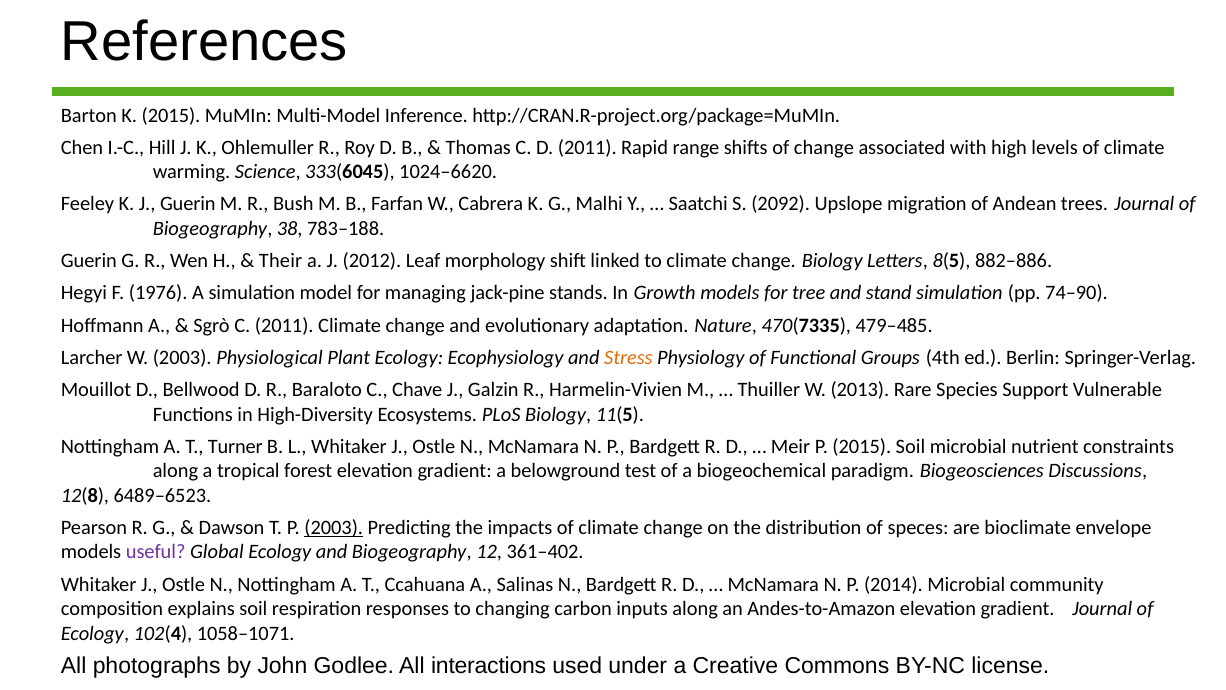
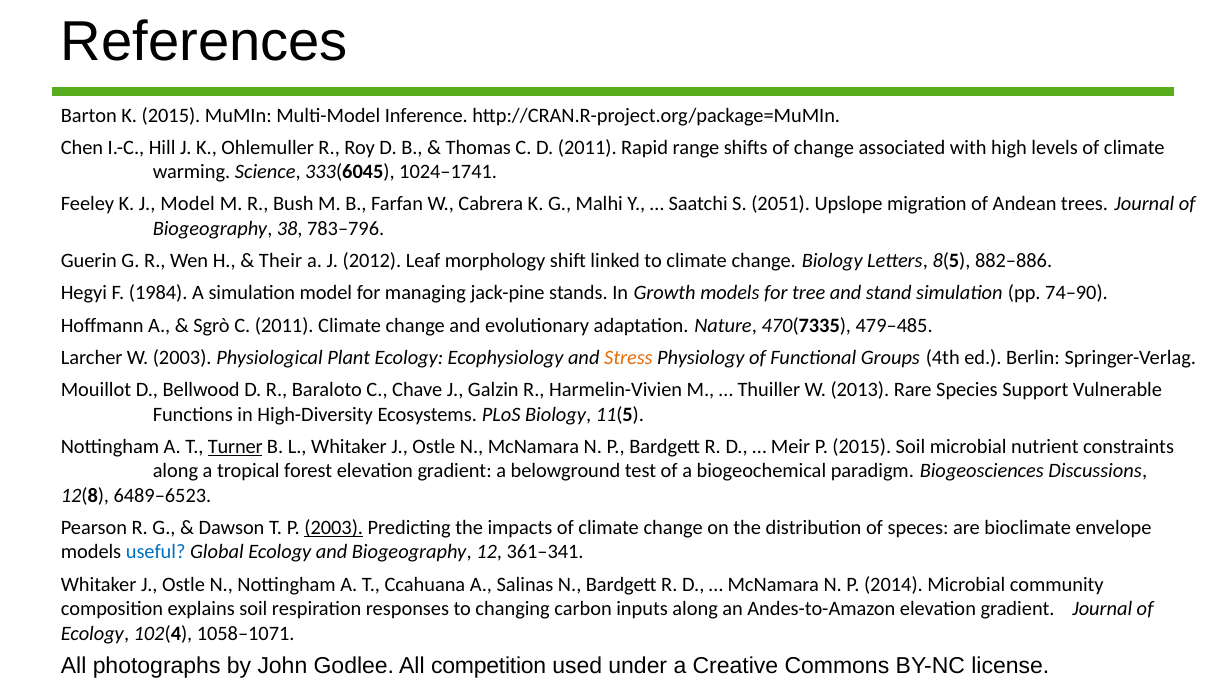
1024–6620: 1024–6620 -> 1024–1741
J Guerin: Guerin -> Model
2092: 2092 -> 2051
783–188: 783–188 -> 783–796
1976: 1976 -> 1984
Turner underline: none -> present
useful colour: purple -> blue
361–402: 361–402 -> 361–341
interactions: interactions -> competition
